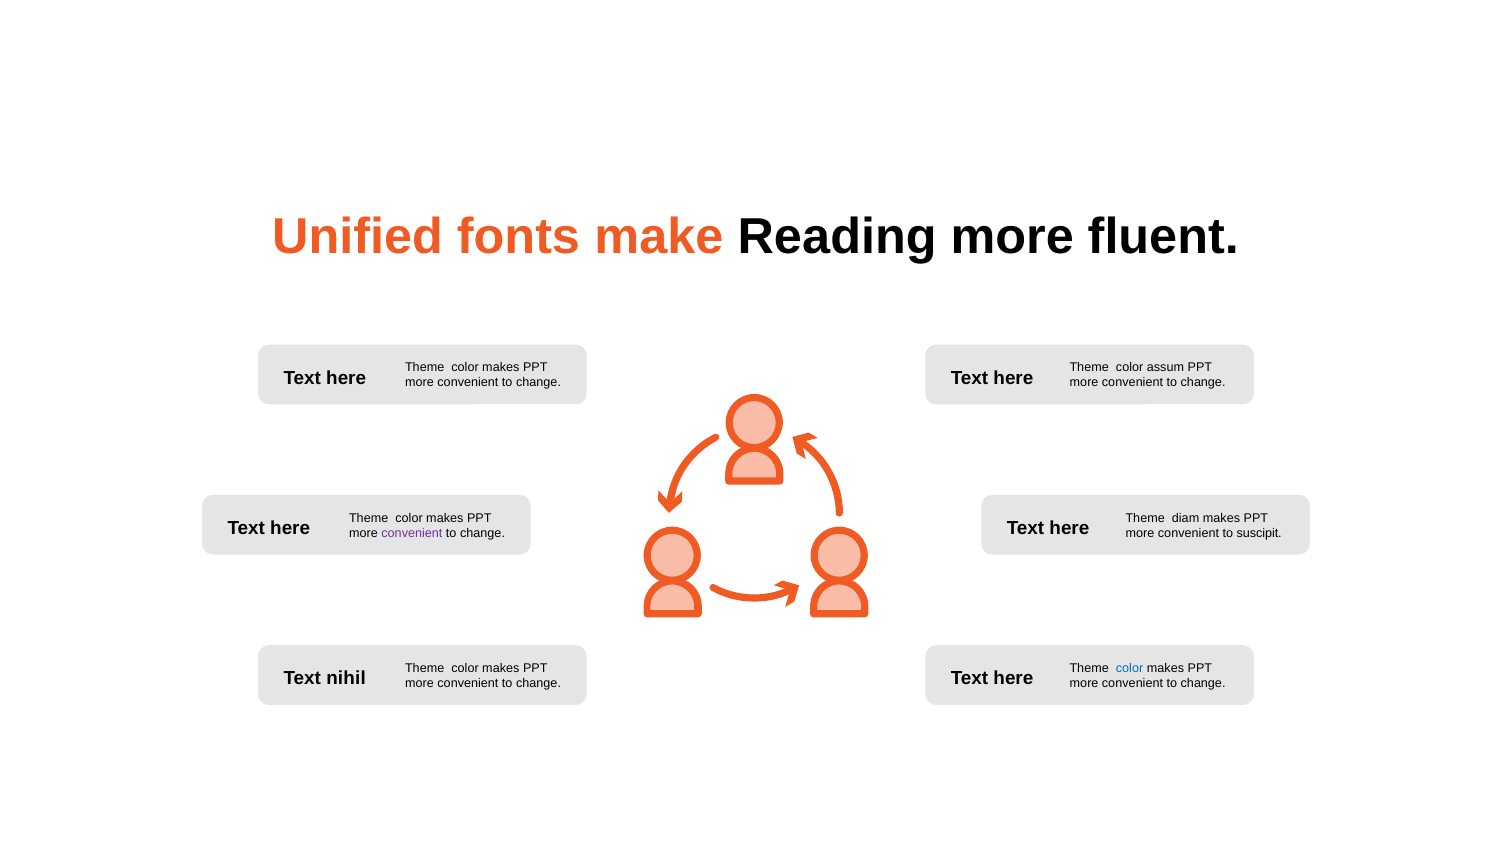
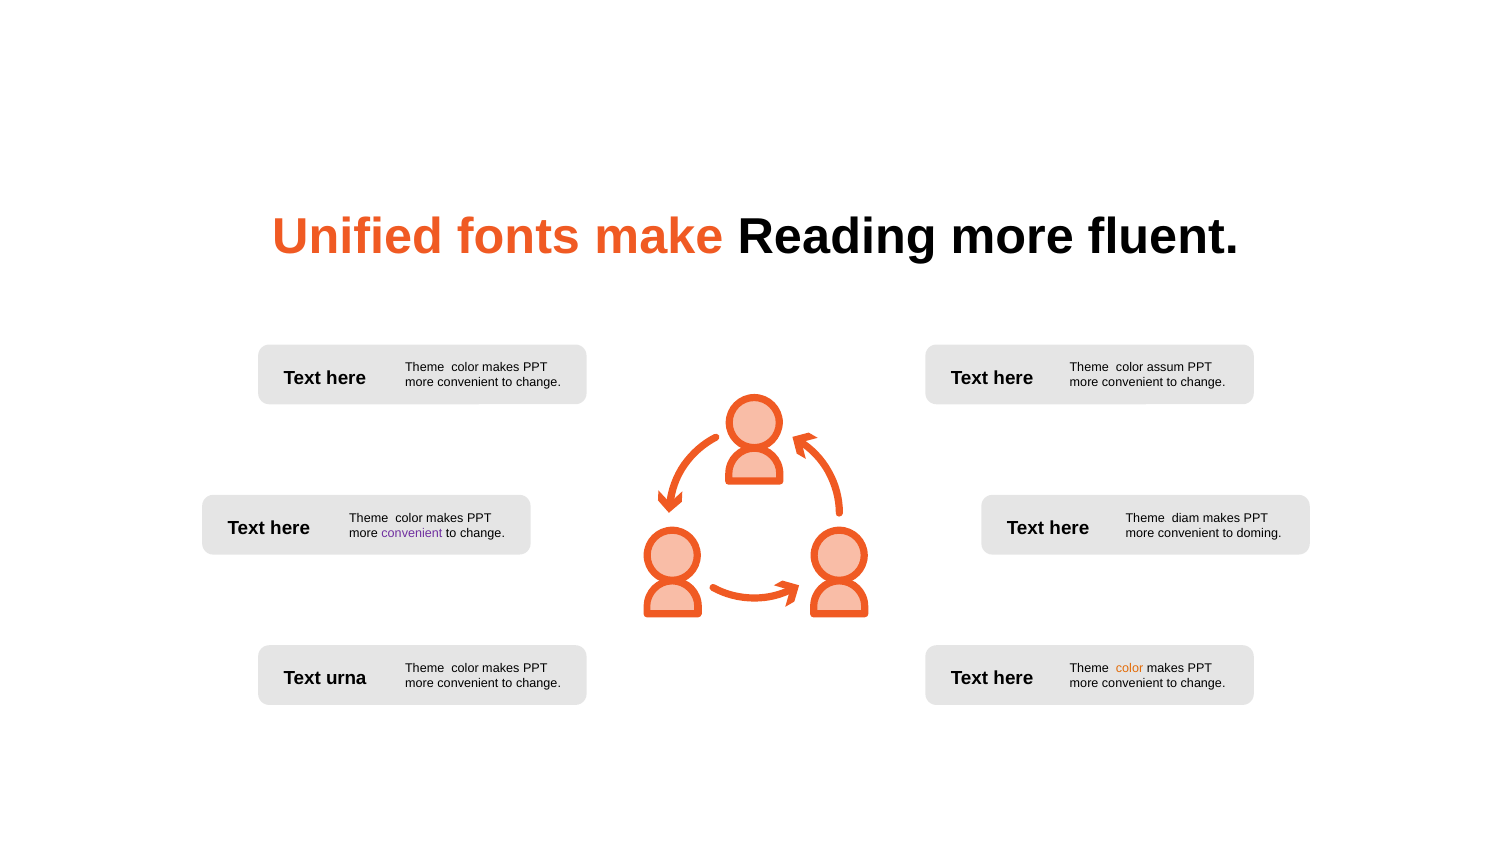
suscipit: suscipit -> doming
color at (1130, 668) colour: blue -> orange
nihil: nihil -> urna
